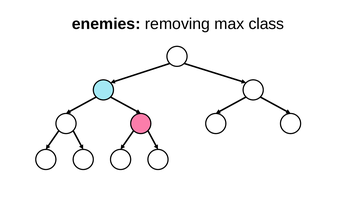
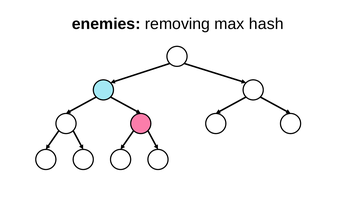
class: class -> hash
